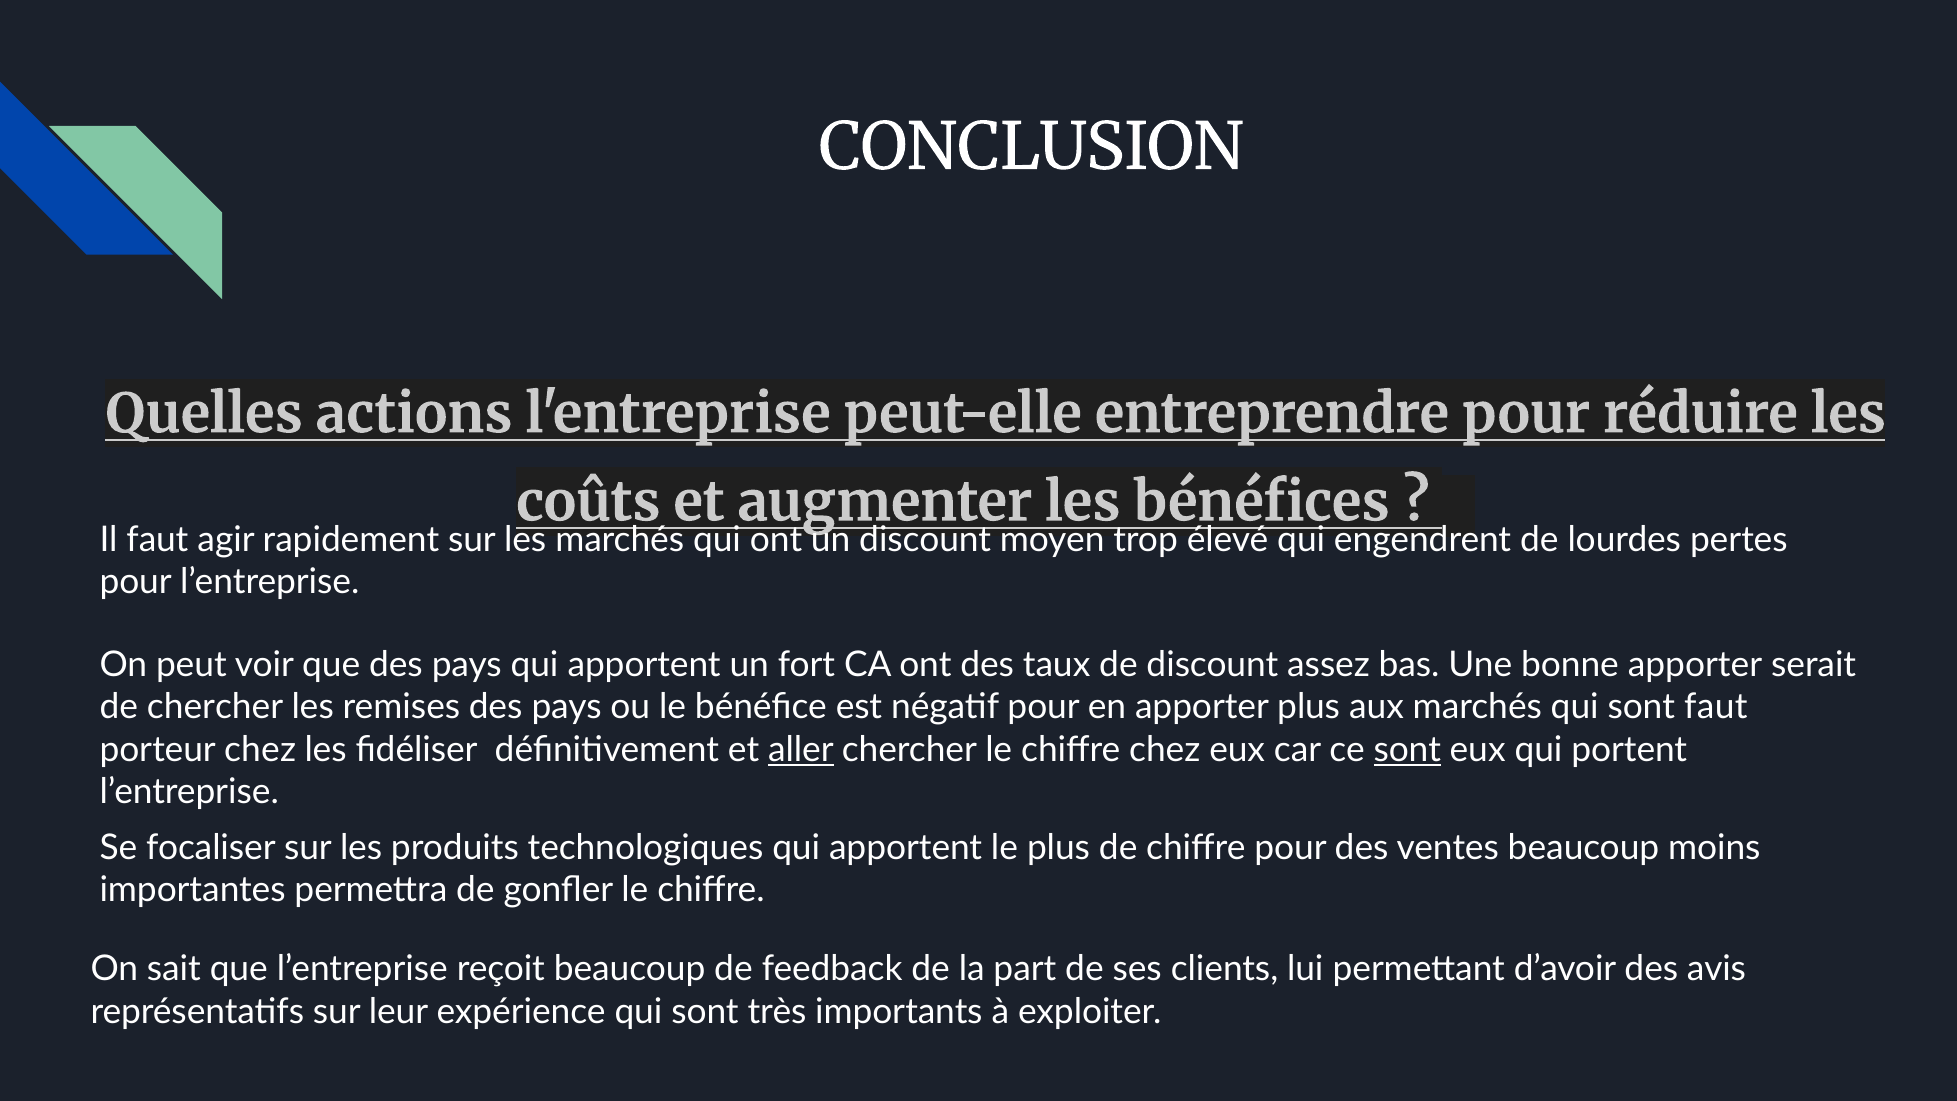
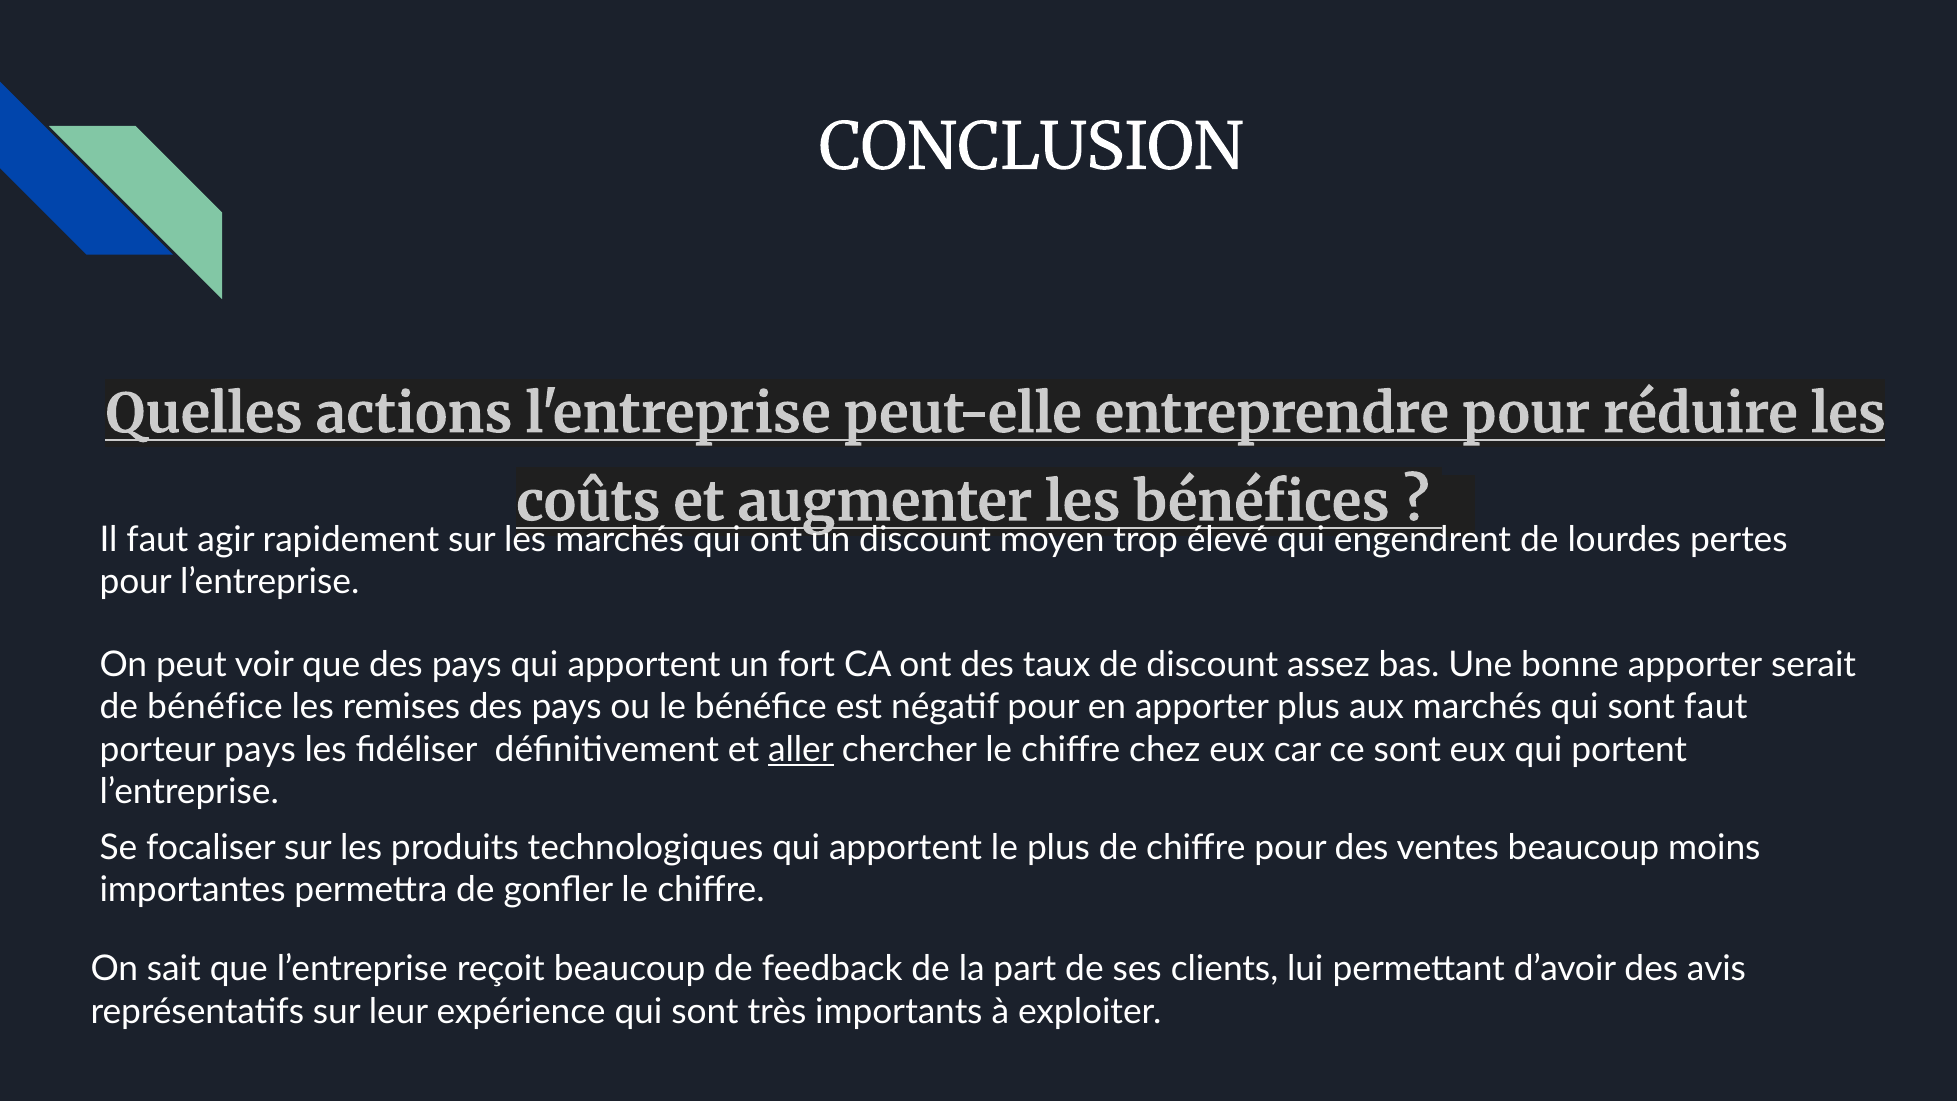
de chercher: chercher -> bénéfice
porteur chez: chez -> pays
sont at (1407, 749) underline: present -> none
